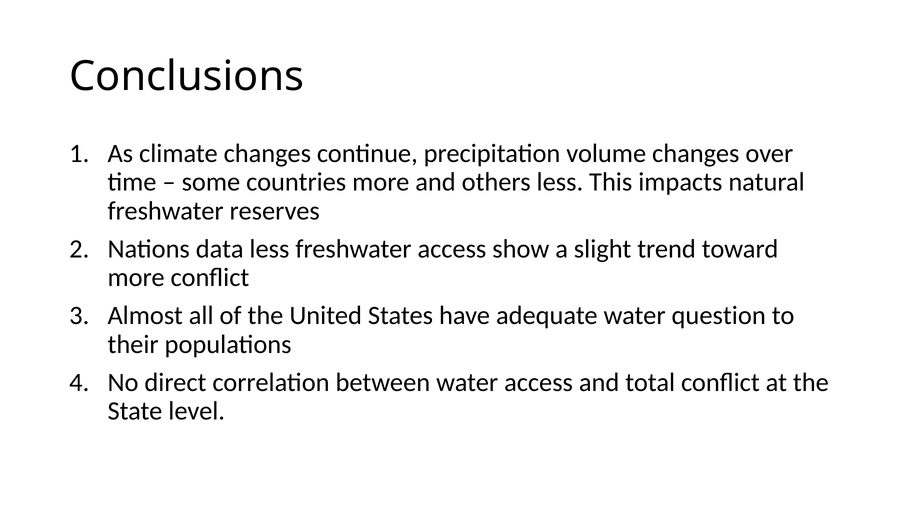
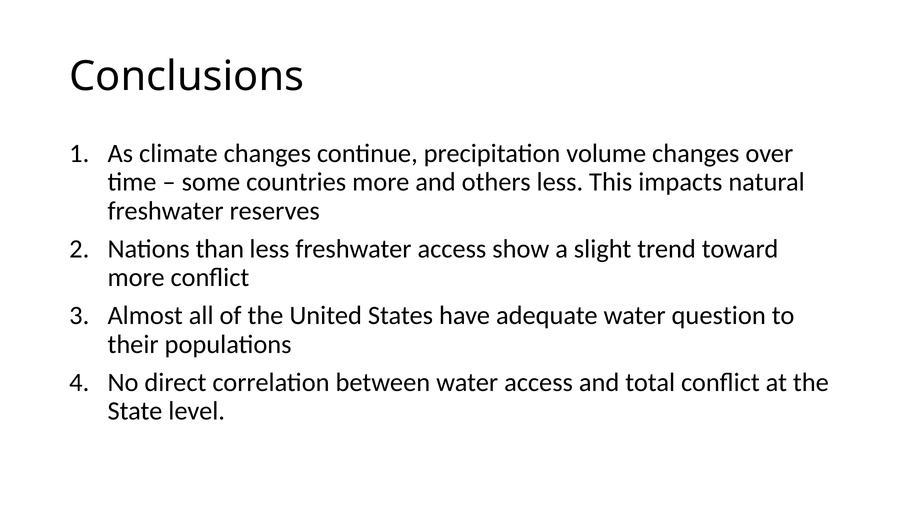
data: data -> than
